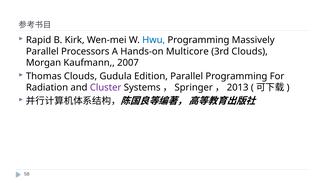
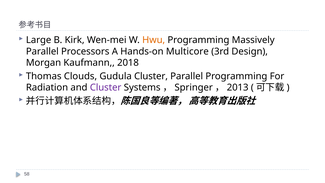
Rapid: Rapid -> Large
Hwu colour: blue -> orange
3rd Clouds: Clouds -> Design
2007: 2007 -> 2018
Gudula Edition: Edition -> Cluster
